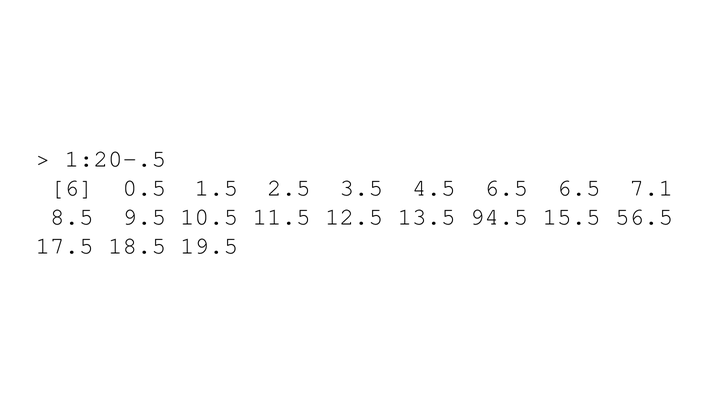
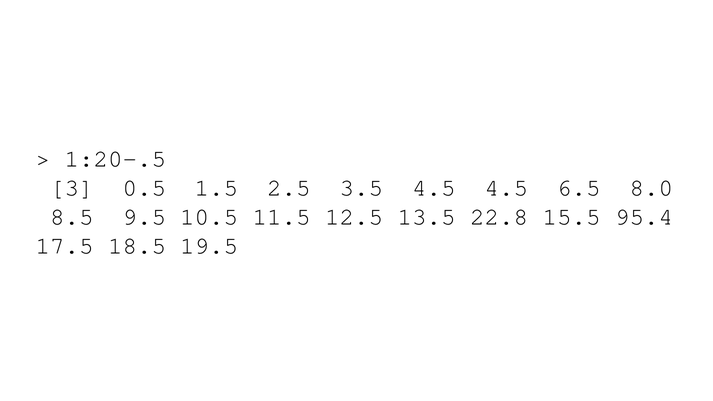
6: 6 -> 3
4.5 6.5: 6.5 -> 4.5
7.1: 7.1 -> 8.0
94.5: 94.5 -> 22.8
56.5: 56.5 -> 95.4
